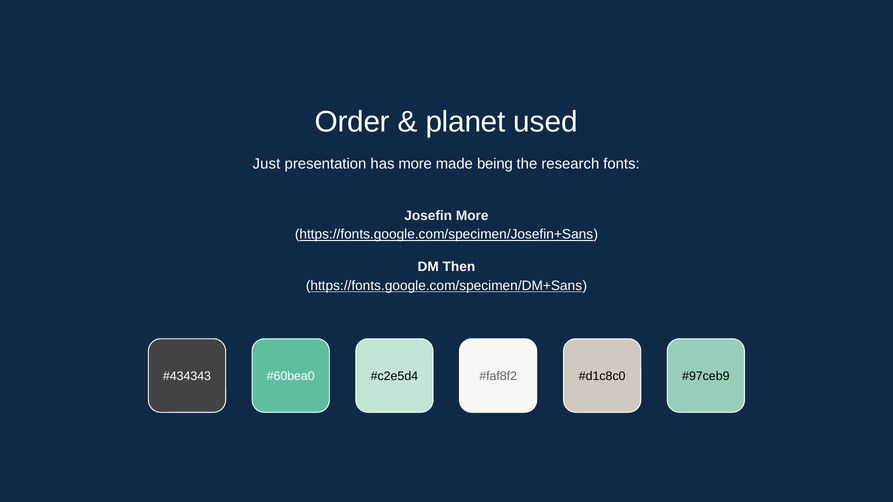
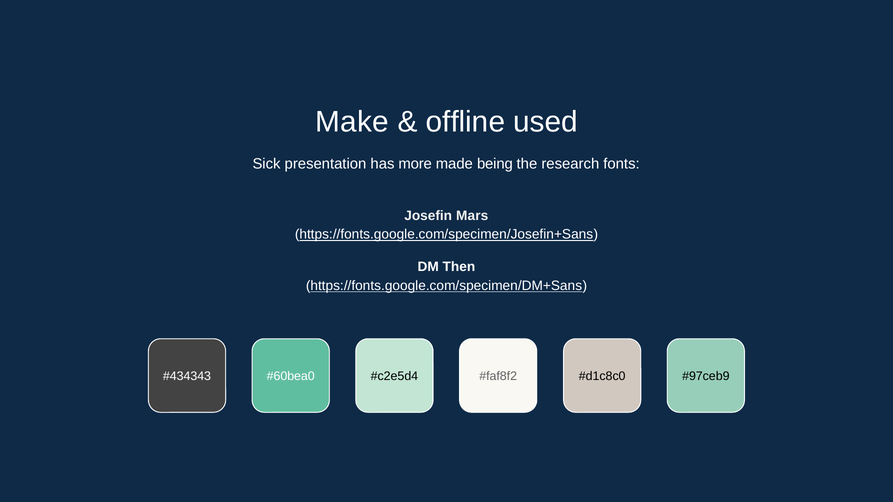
Order: Order -> Make
planet: planet -> offline
Just: Just -> Sick
Josefin More: More -> Mars
